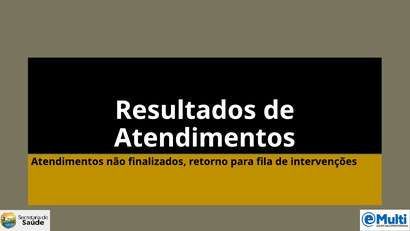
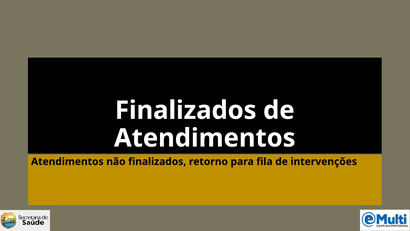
Resultados at (186, 110): Resultados -> Finalizados
